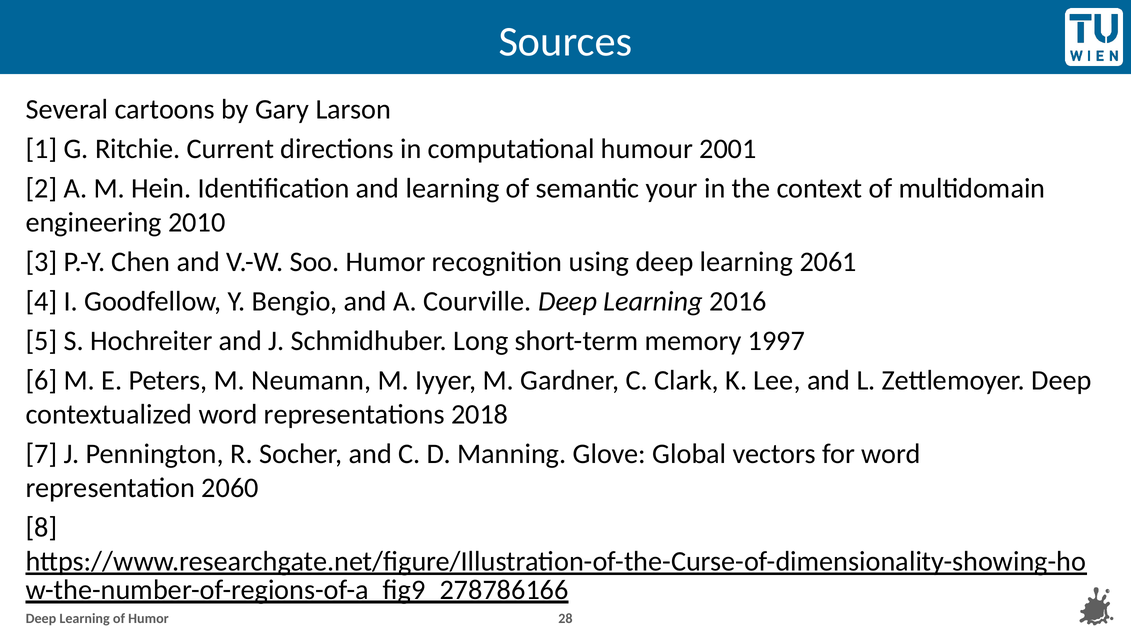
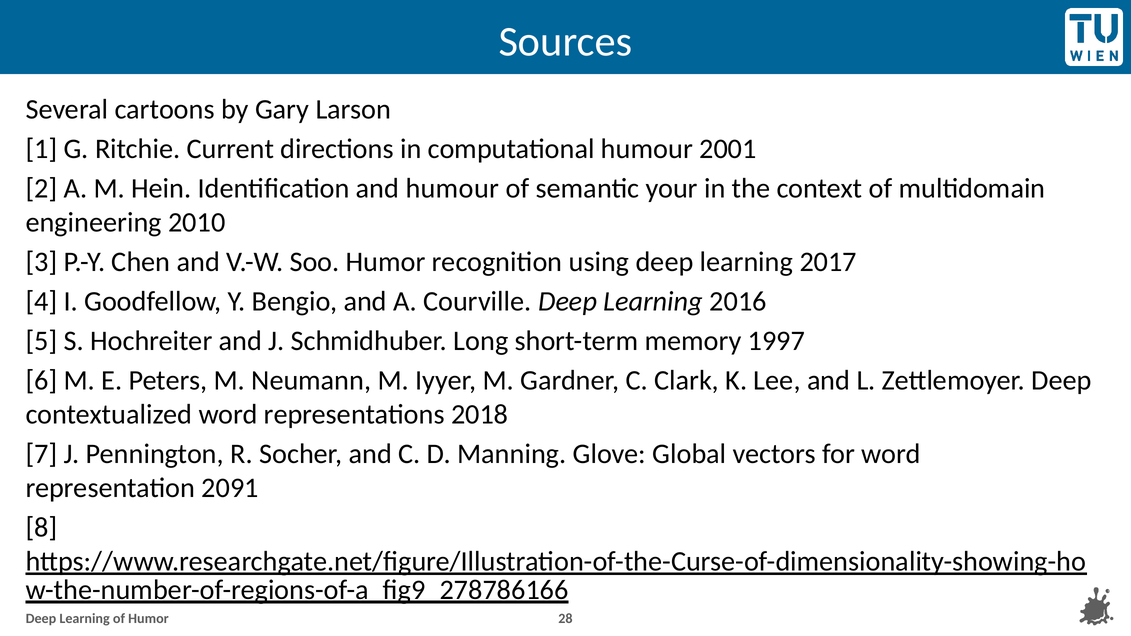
and learning: learning -> humour
2061: 2061 -> 2017
2060: 2060 -> 2091
